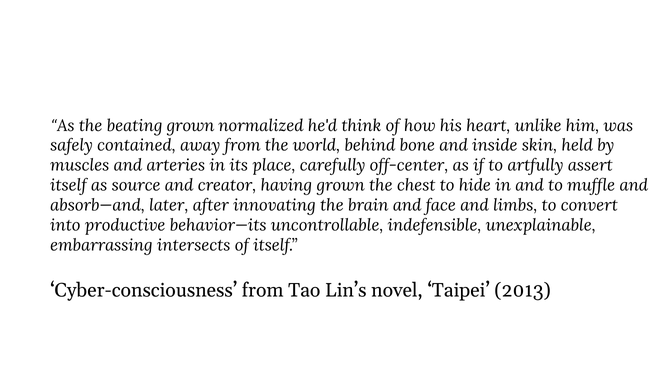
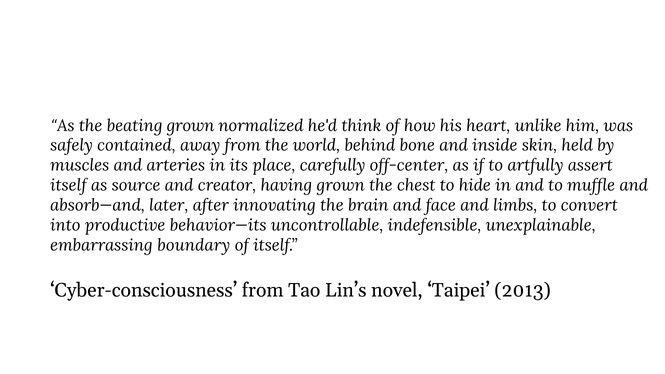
intersects: intersects -> boundary
